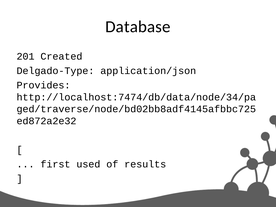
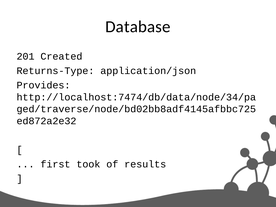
Delgado-Type: Delgado-Type -> Returns-Type
used: used -> took
